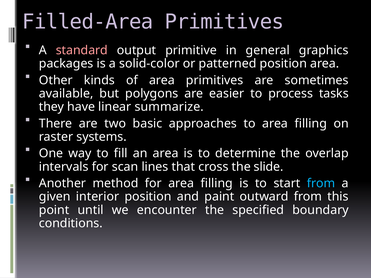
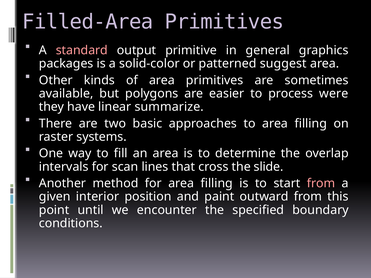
patterned position: position -> suggest
tasks: tasks -> were
from at (321, 183) colour: light blue -> pink
